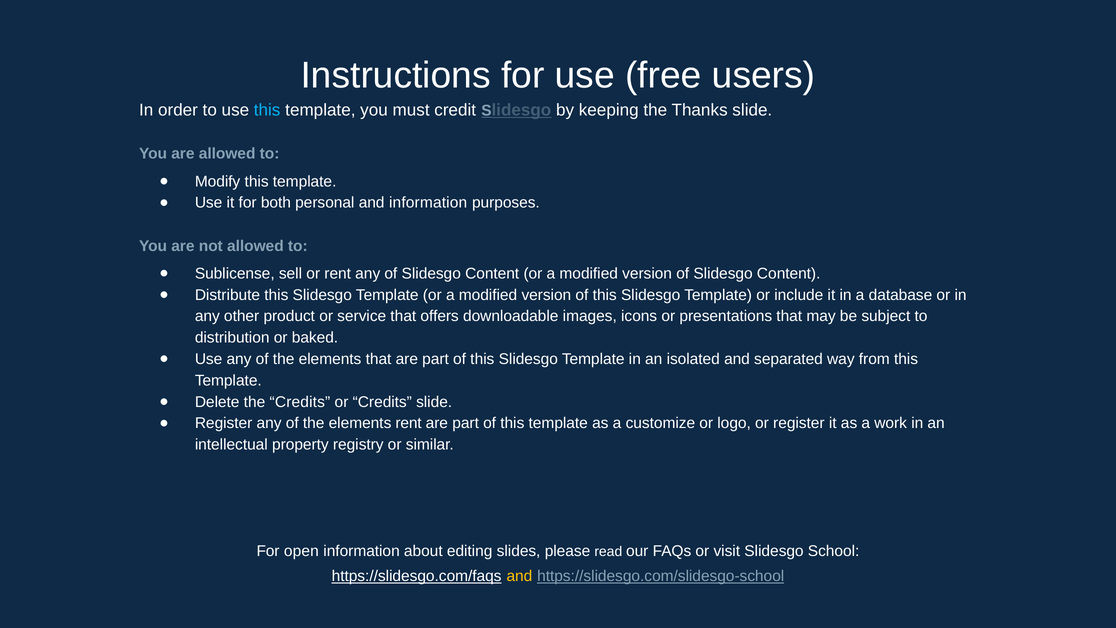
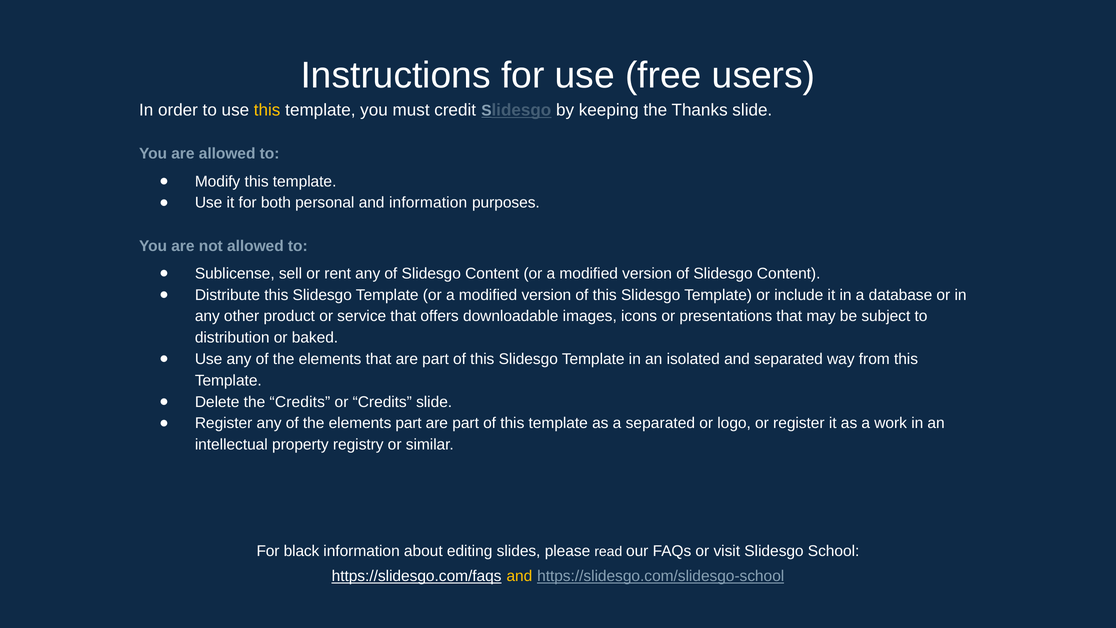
this at (267, 110) colour: light blue -> yellow
elements rent: rent -> part
a customize: customize -> separated
open: open -> black
